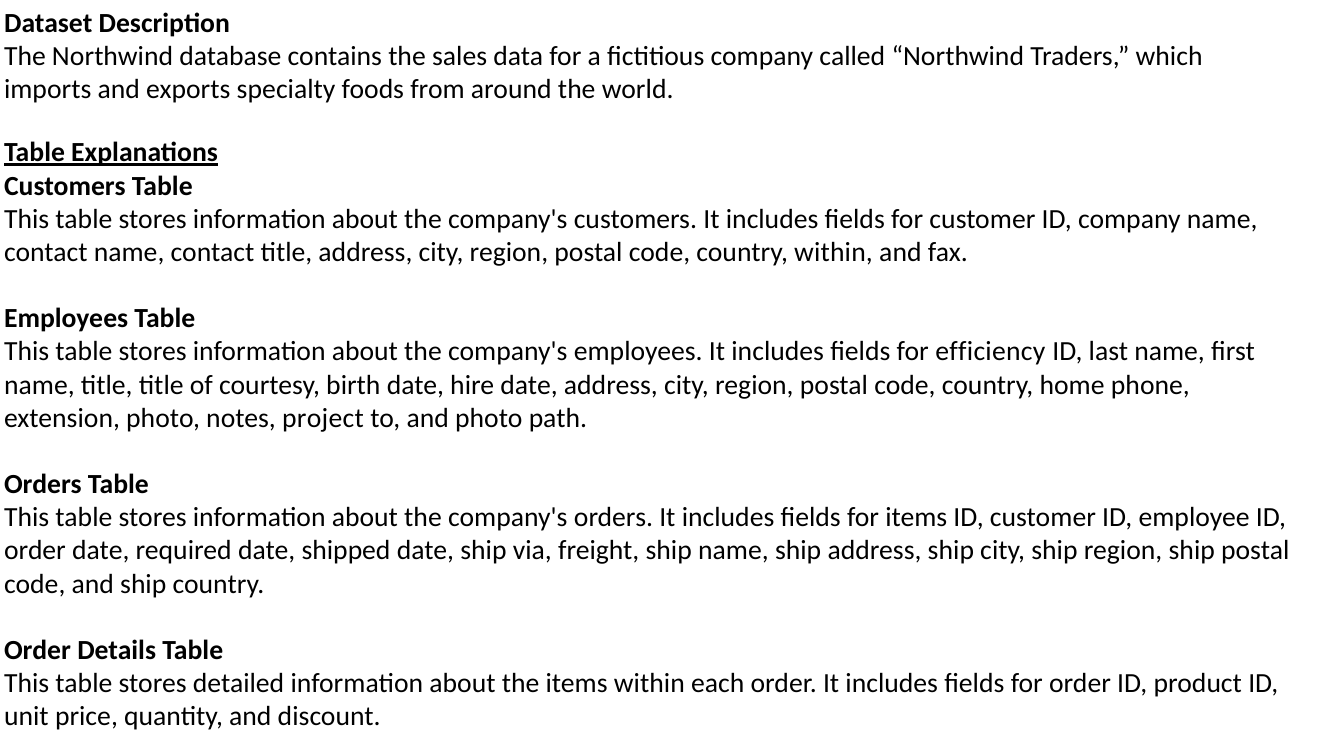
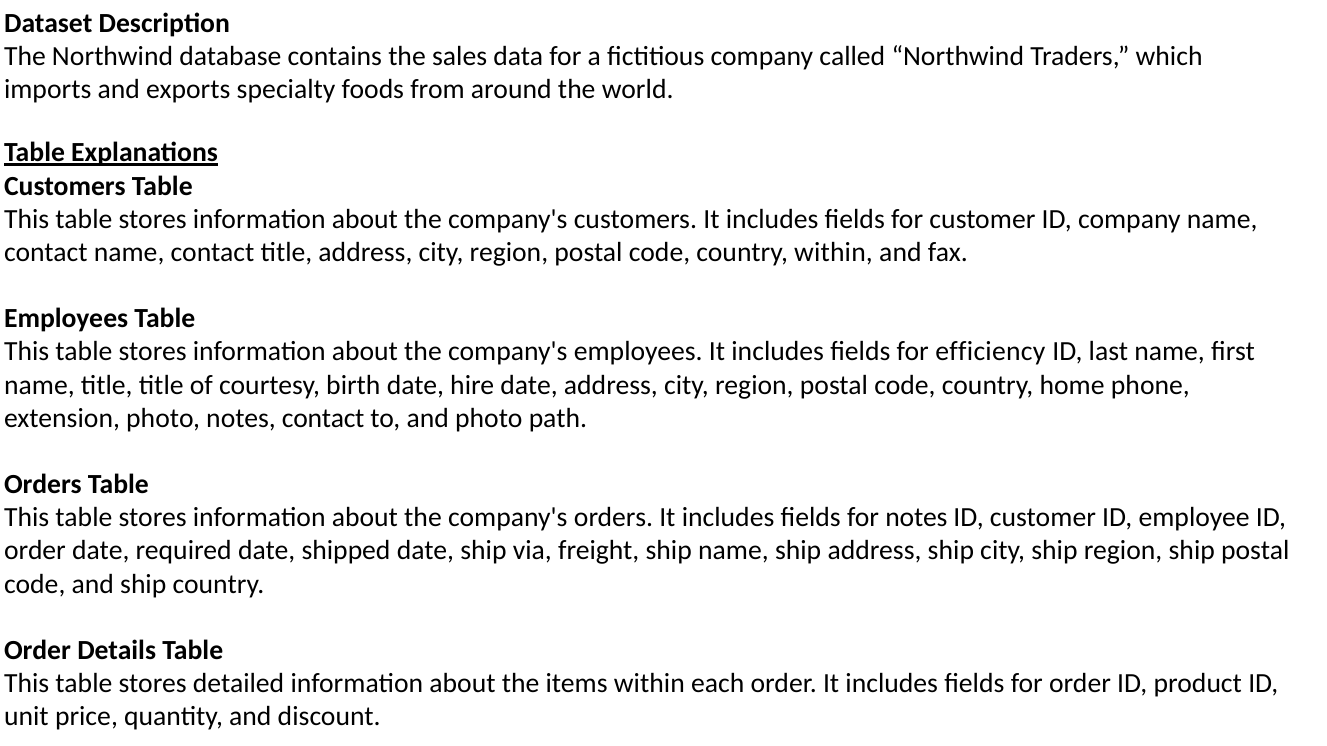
notes project: project -> contact
for items: items -> notes
